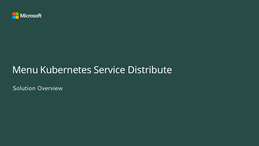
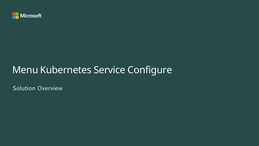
Distribute: Distribute -> Configure
